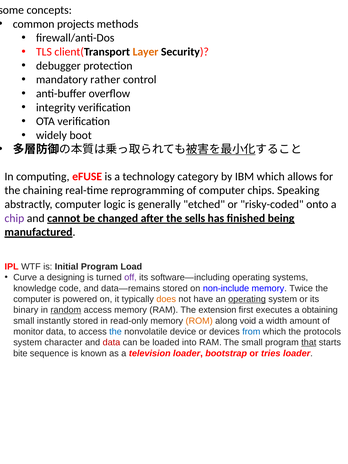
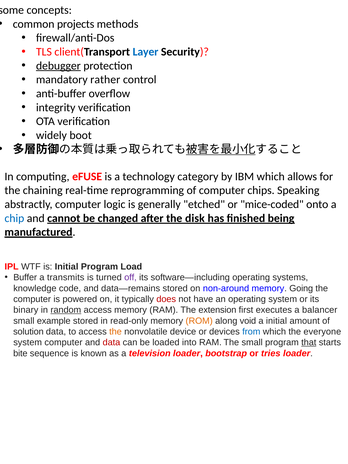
Layer colour: orange -> blue
debugger underline: none -> present
risky-coded: risky-coded -> mice-coded
chip colour: purple -> blue
sells: sells -> disk
Curve: Curve -> Buffer
designing: designing -> transmits
non-include: non-include -> non-around
Twice: Twice -> Going
does colour: orange -> red
operating at (247, 299) underline: present -> none
obtaining: obtaining -> balancer
instantly: instantly -> example
a width: width -> initial
monitor: monitor -> solution
the at (115, 332) colour: blue -> orange
protocols: protocols -> everyone
system character: character -> computer
